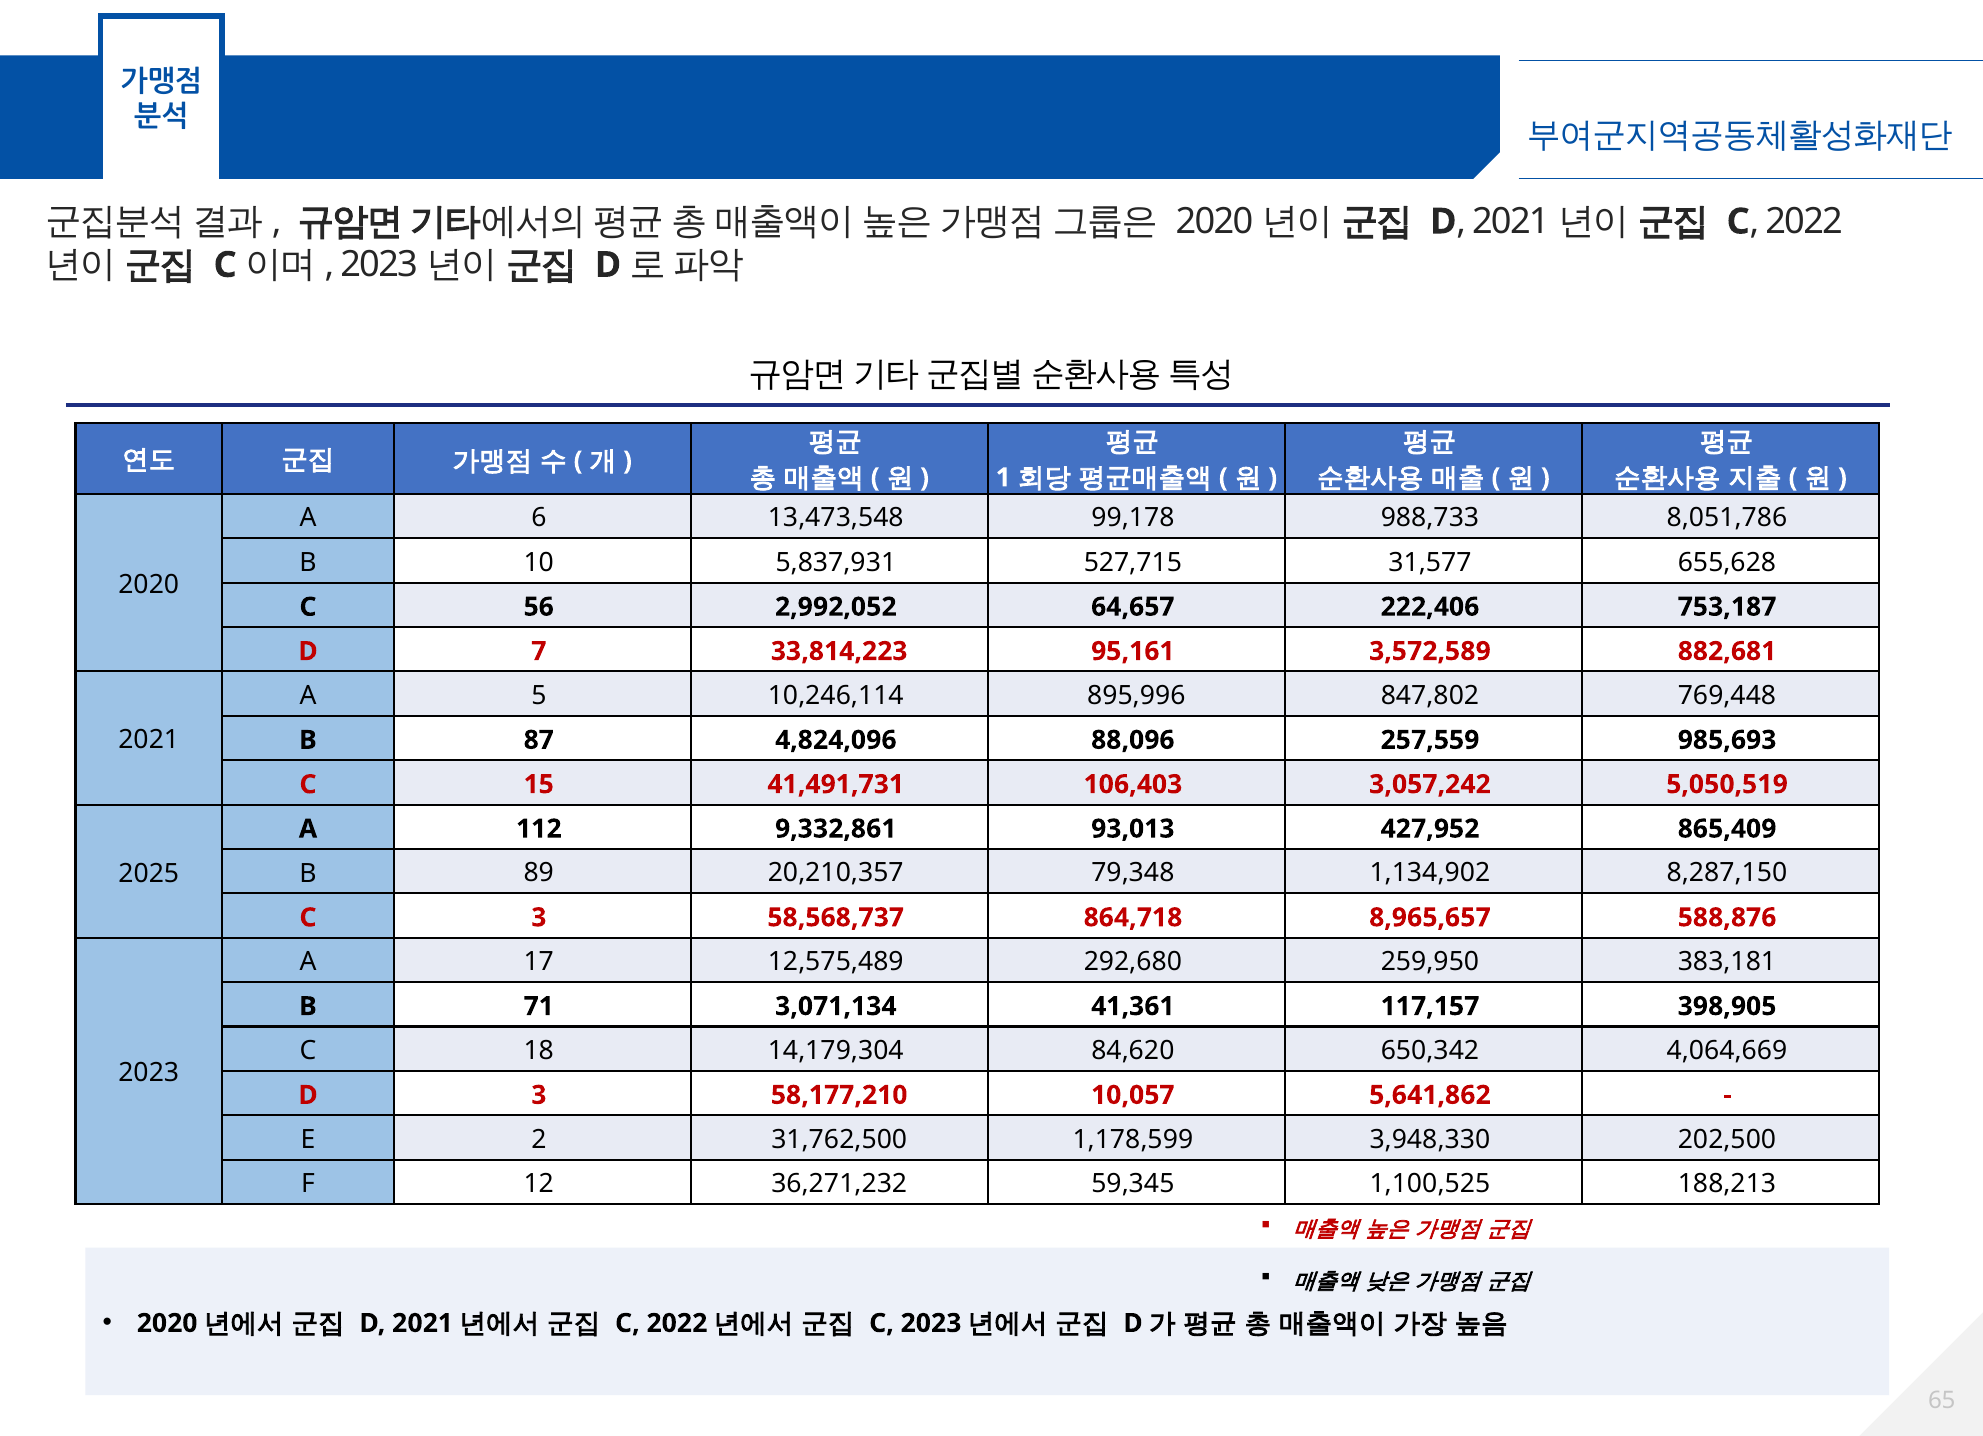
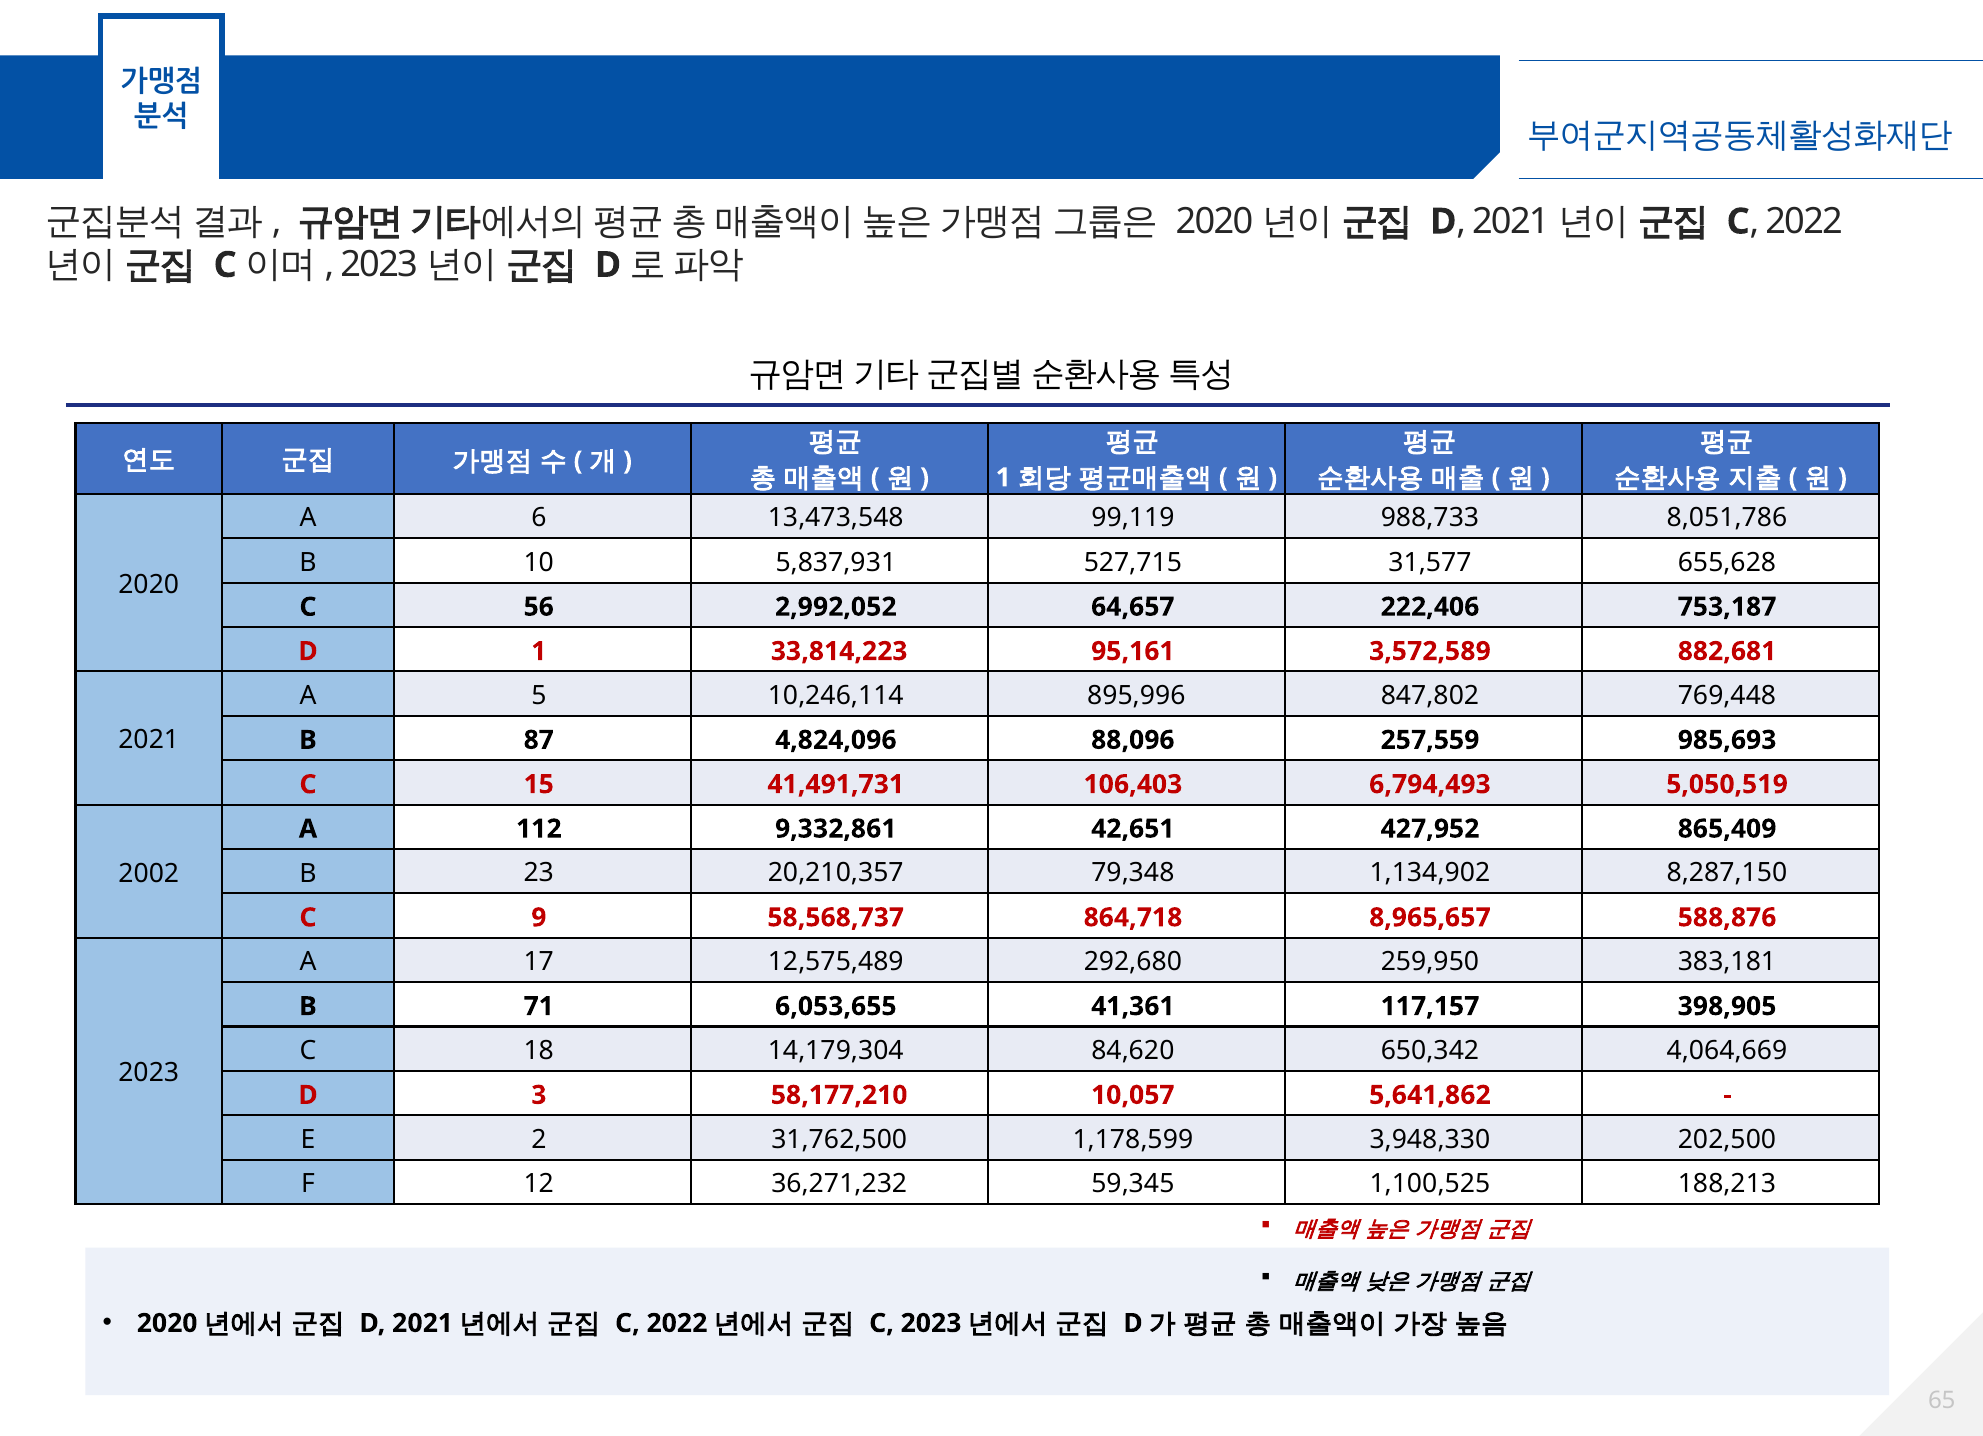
99,178: 99,178 -> 99,119
D 7: 7 -> 1
3,057,242: 3,057,242 -> 6,794,493
93,013: 93,013 -> 42,651
2025: 2025 -> 2002
89: 89 -> 23
C 3: 3 -> 9
3,071,134: 3,071,134 -> 6,053,655
